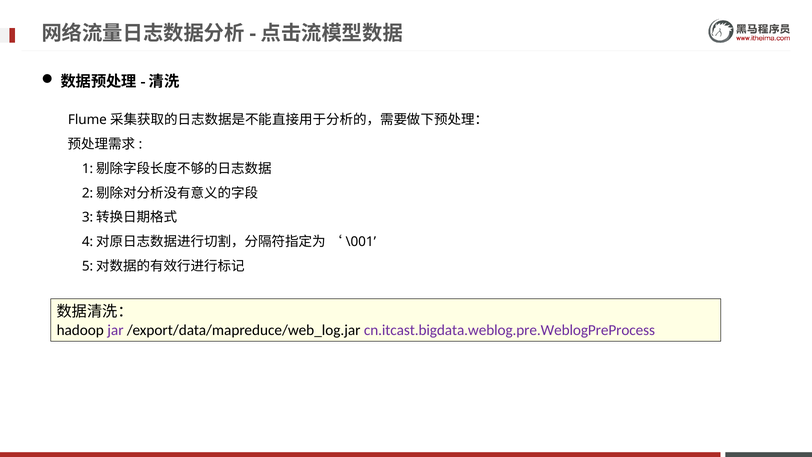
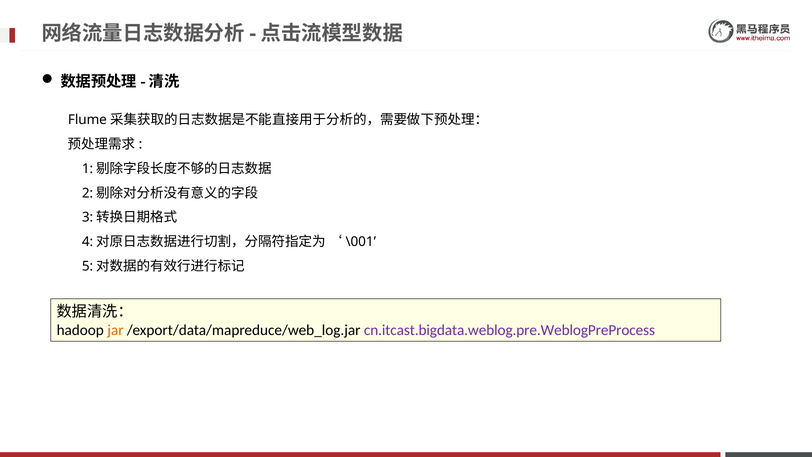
jar colour: purple -> orange
